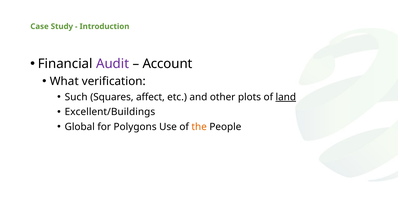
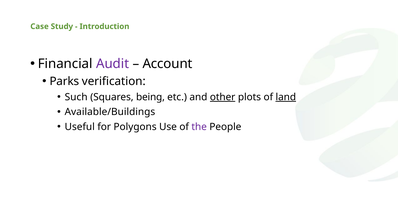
What: What -> Parks
affect: affect -> being
other underline: none -> present
Excellent/Buildings: Excellent/Buildings -> Available/Buildings
Global: Global -> Useful
the colour: orange -> purple
